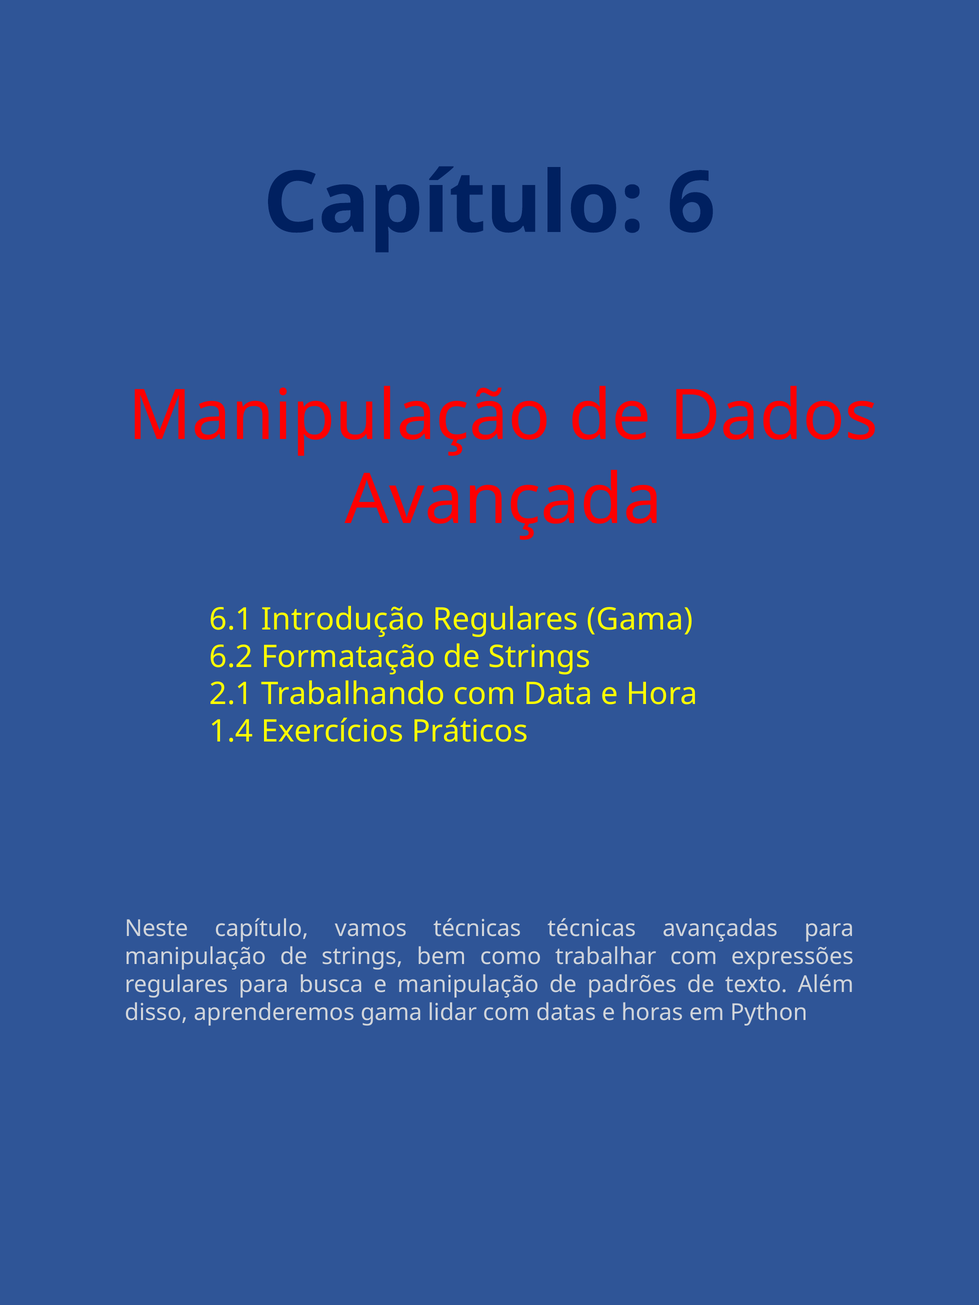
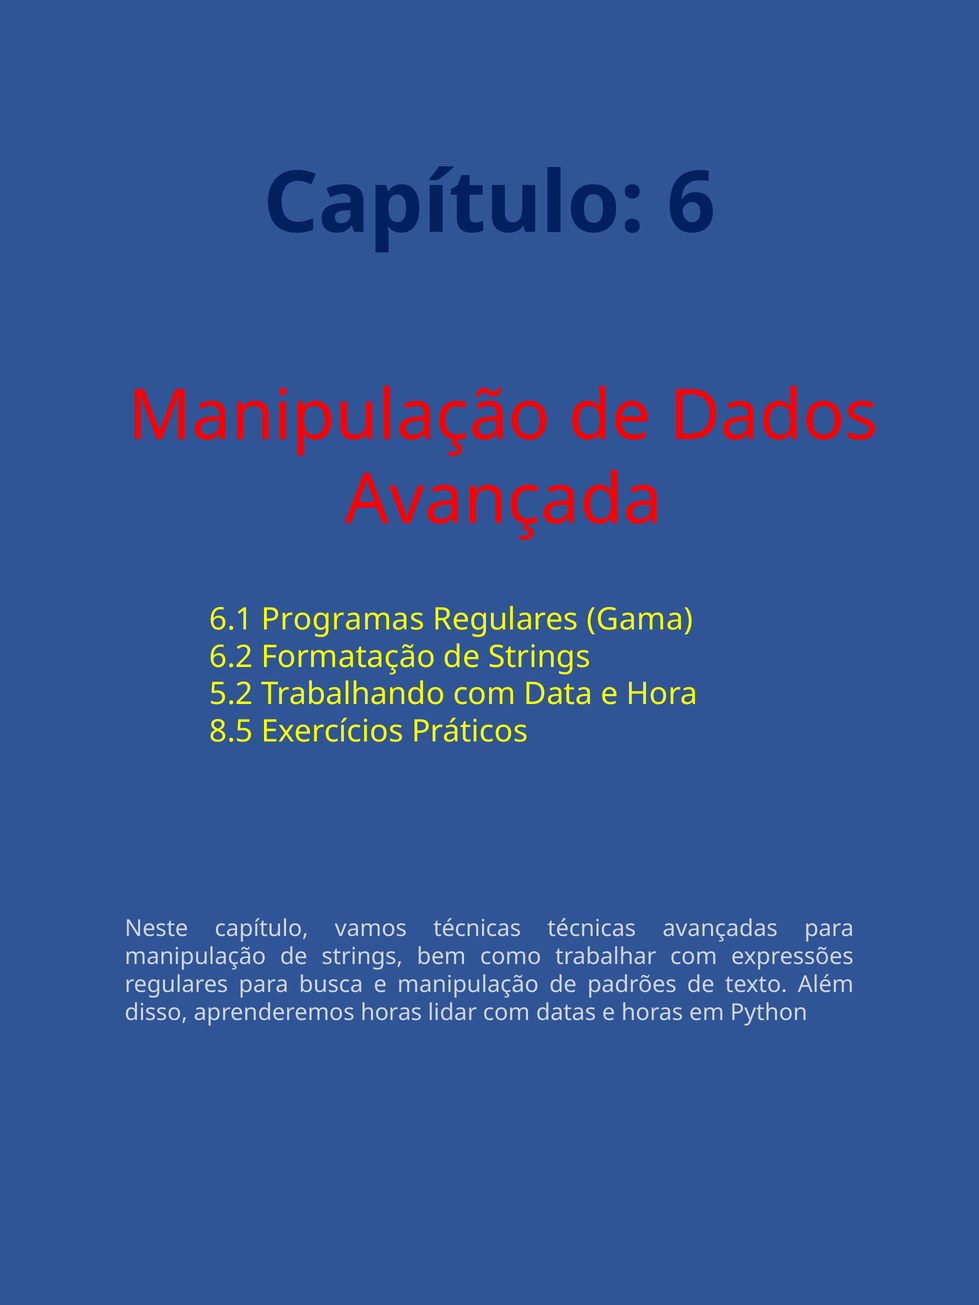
Introdução: Introdução -> Programas
2.1: 2.1 -> 5.2
1.4: 1.4 -> 8.5
aprenderemos gama: gama -> horas
